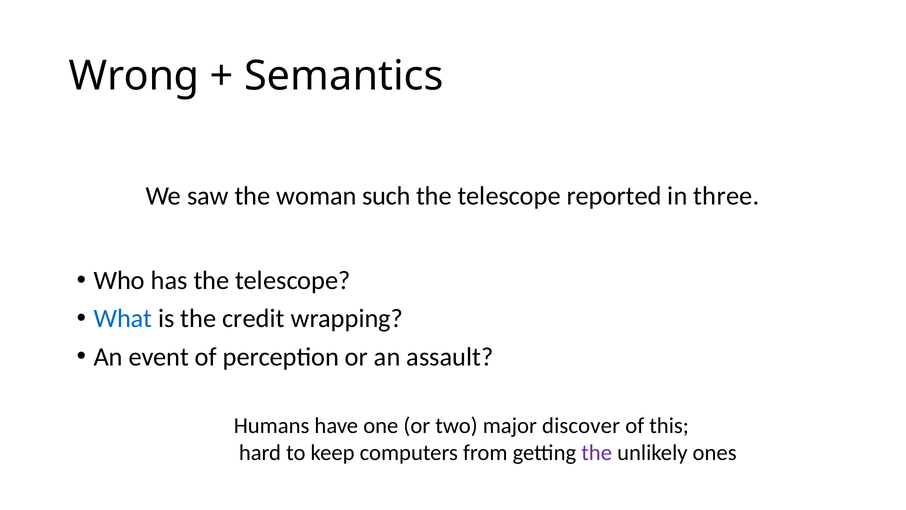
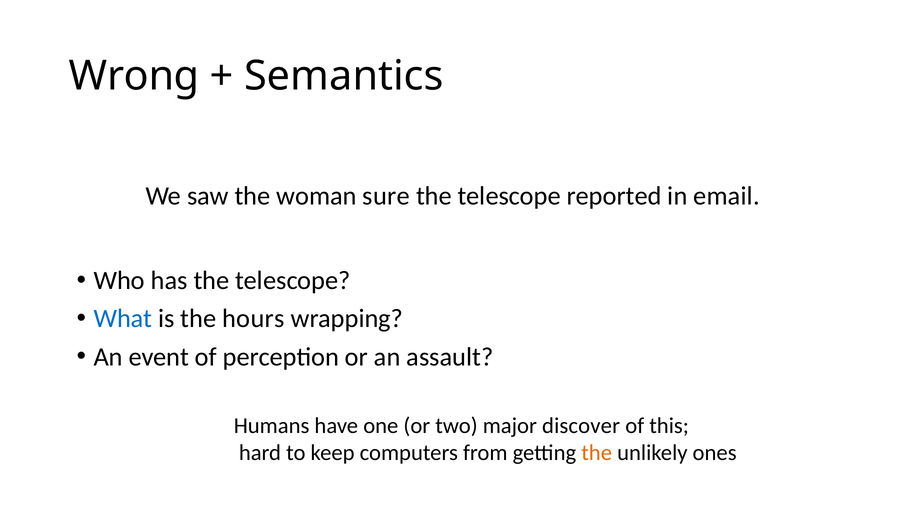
such: such -> sure
three: three -> email
credit: credit -> hours
the at (597, 453) colour: purple -> orange
